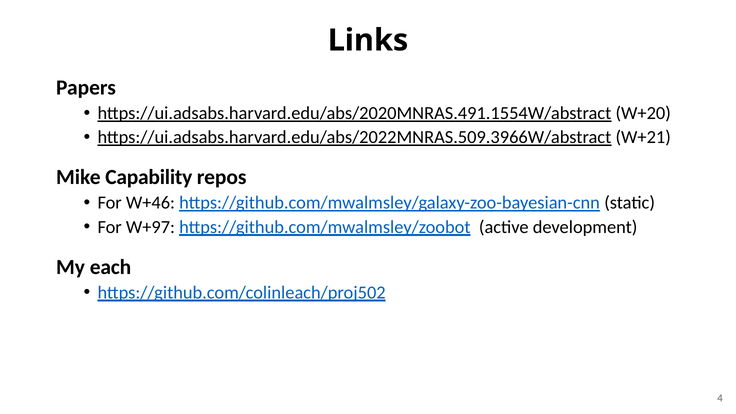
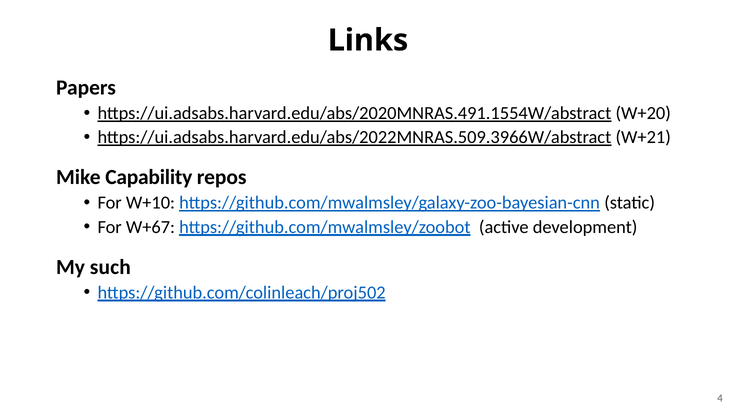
W+46: W+46 -> W+10
W+97: W+97 -> W+67
each: each -> such
